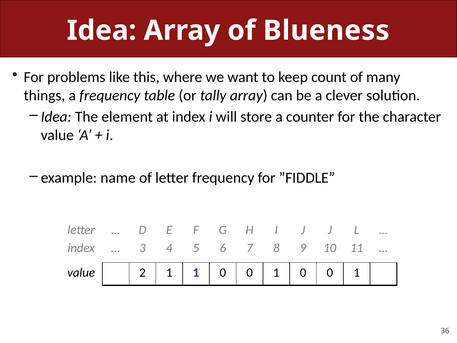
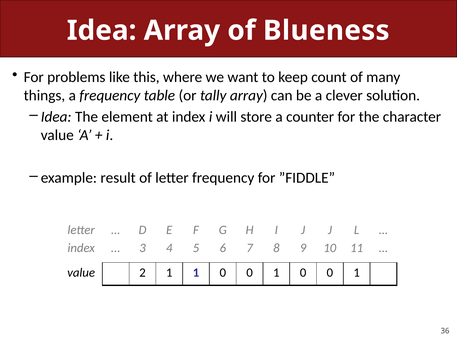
name: name -> result
